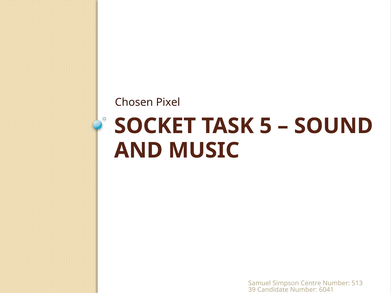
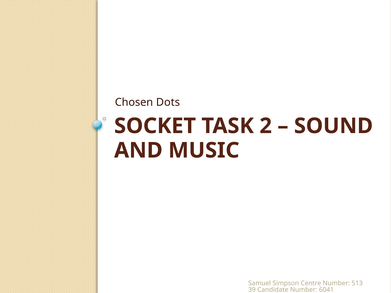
Pixel: Pixel -> Dots
5: 5 -> 2
